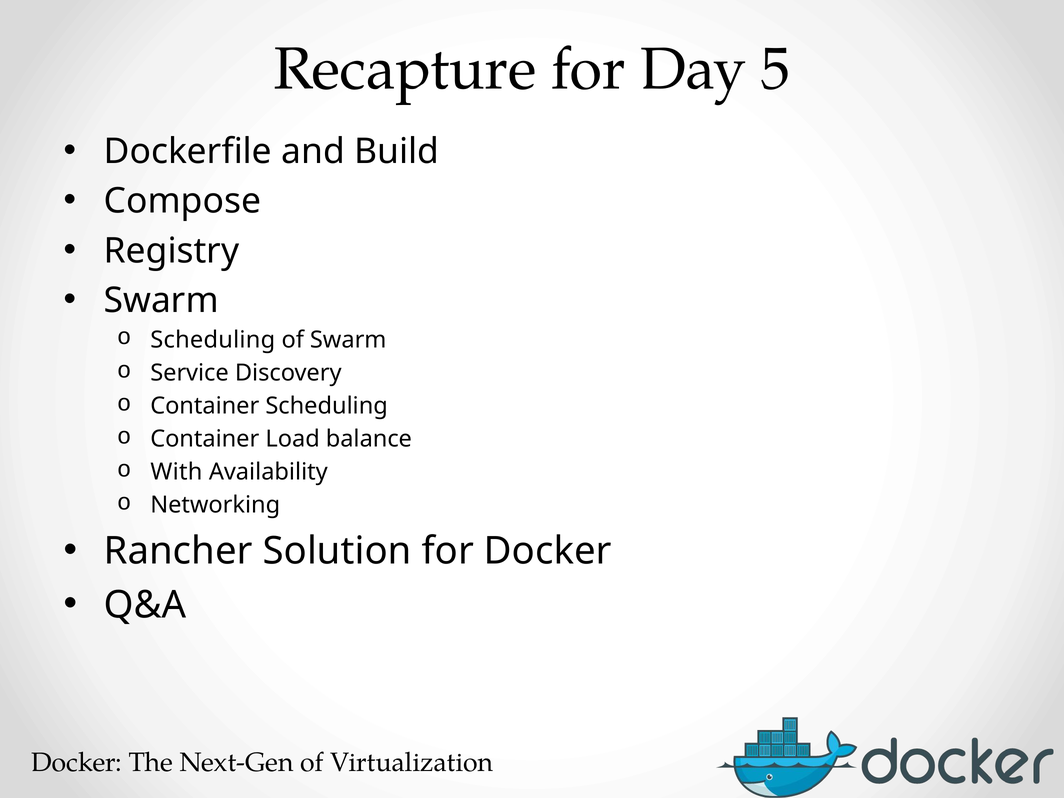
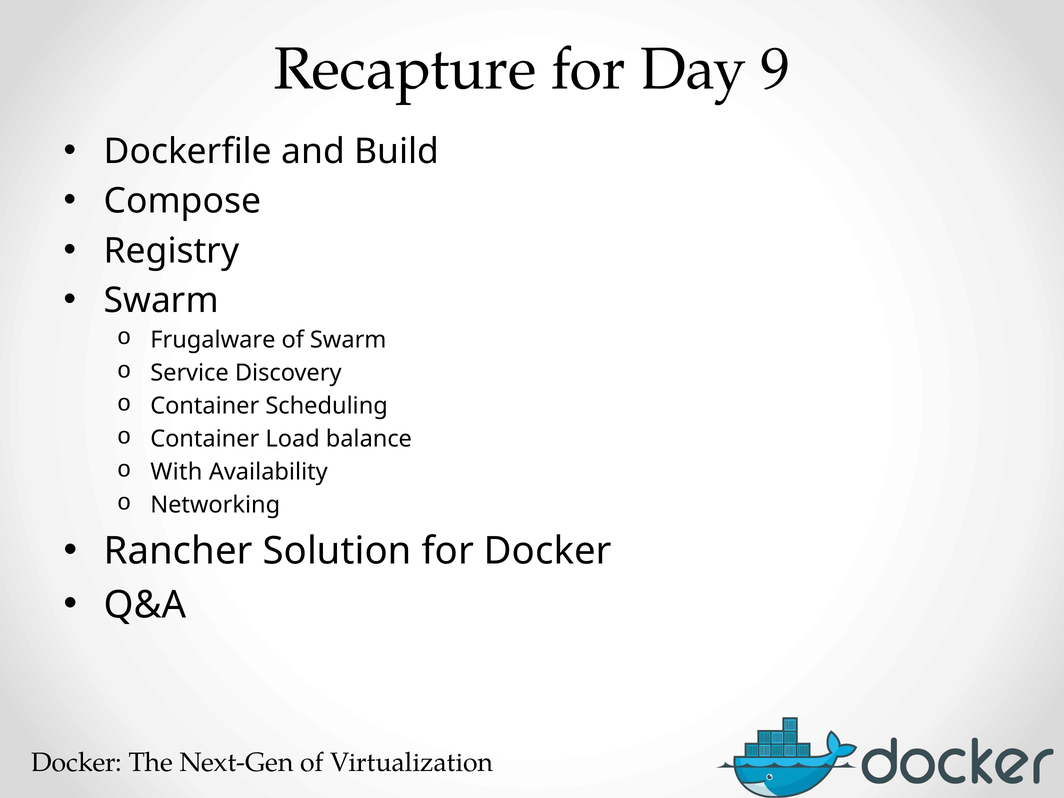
5: 5 -> 9
Scheduling at (213, 340): Scheduling -> Frugalware
